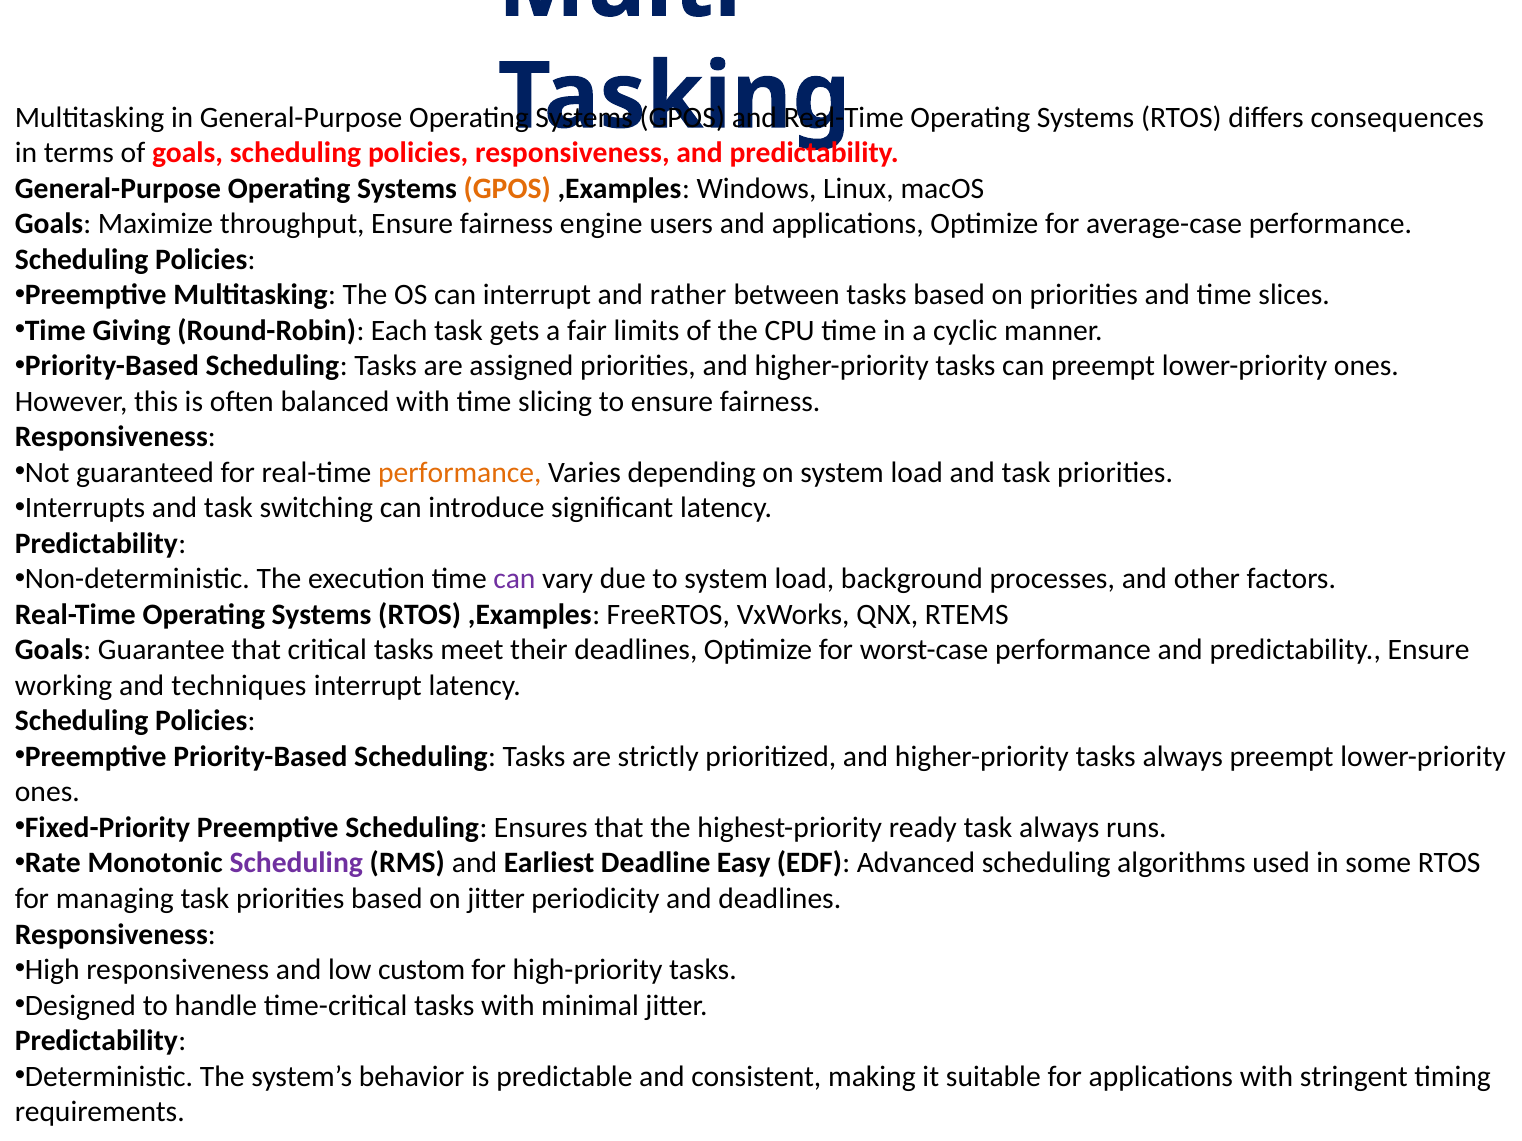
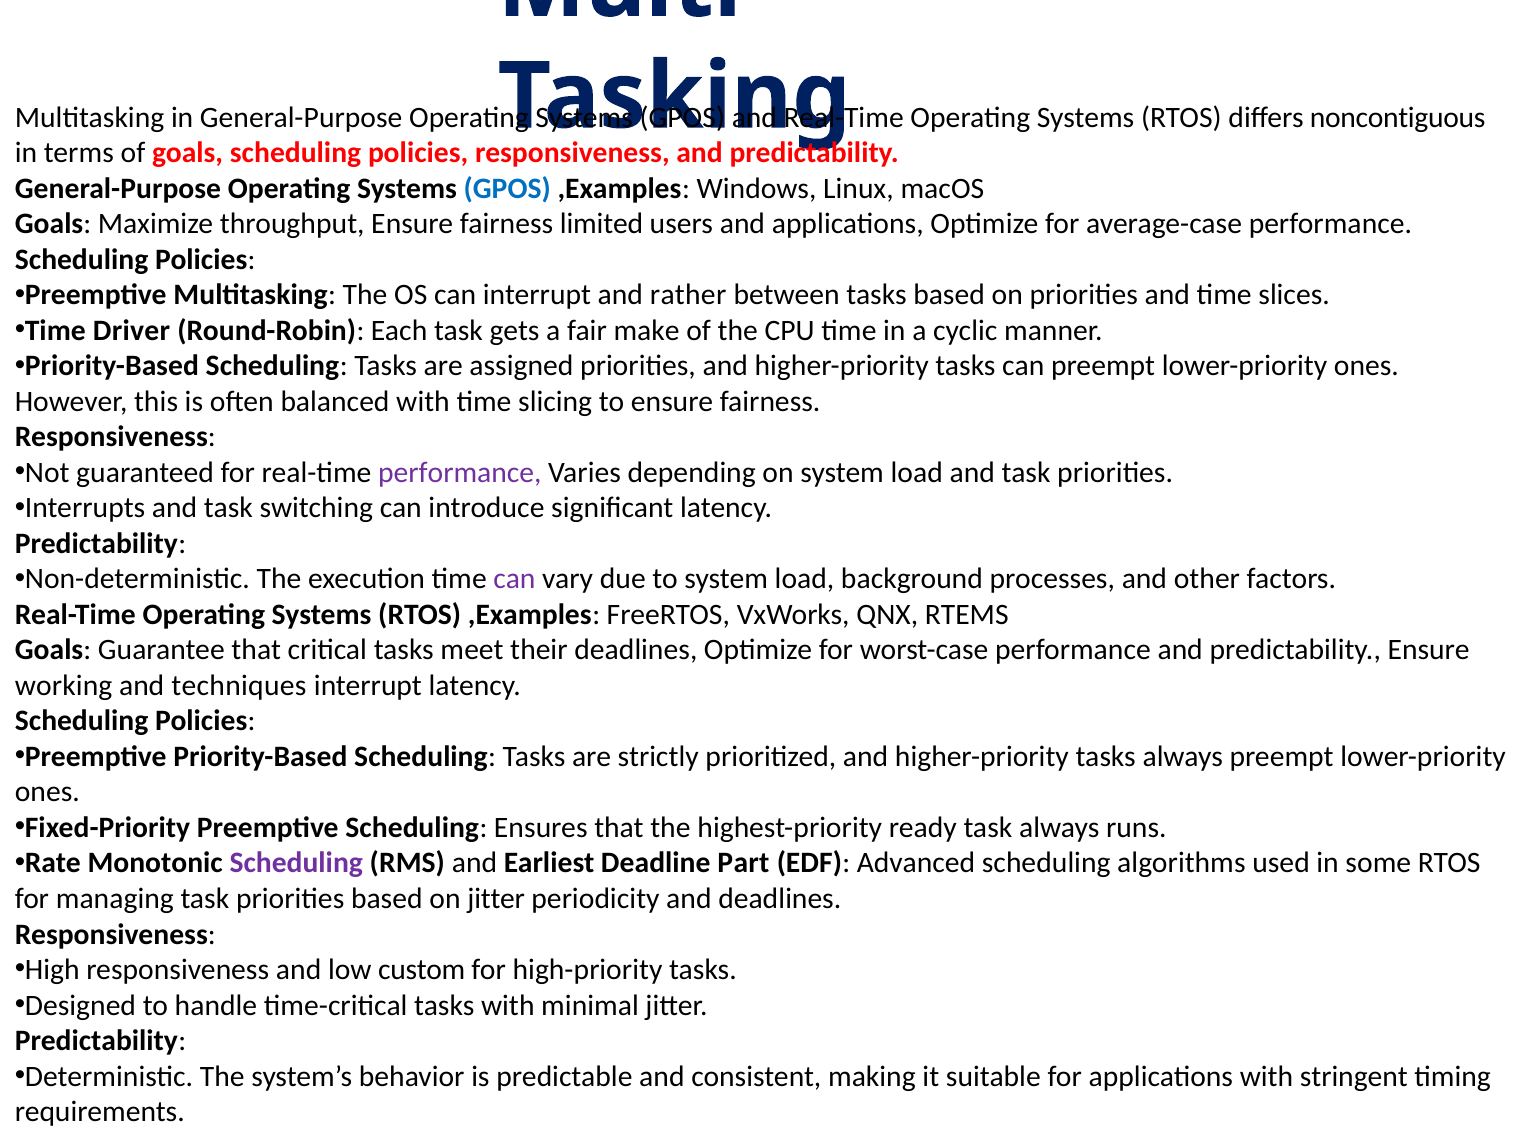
consequences: consequences -> noncontiguous
GPOS at (507, 188) colour: orange -> blue
engine: engine -> limited
Giving: Giving -> Driver
limits: limits -> make
performance at (460, 473) colour: orange -> purple
Easy: Easy -> Part
